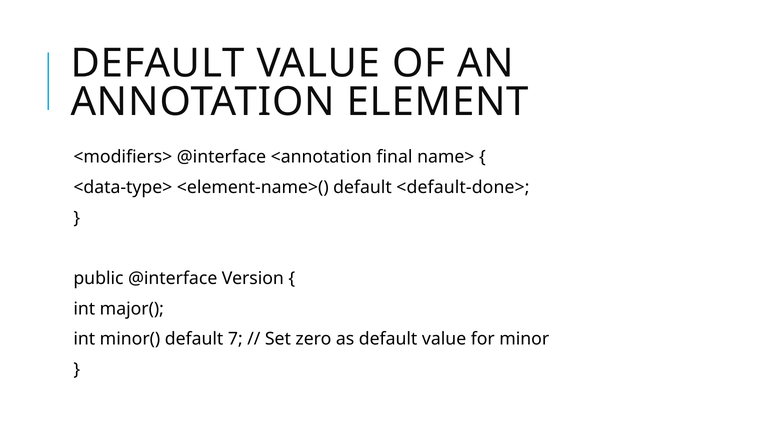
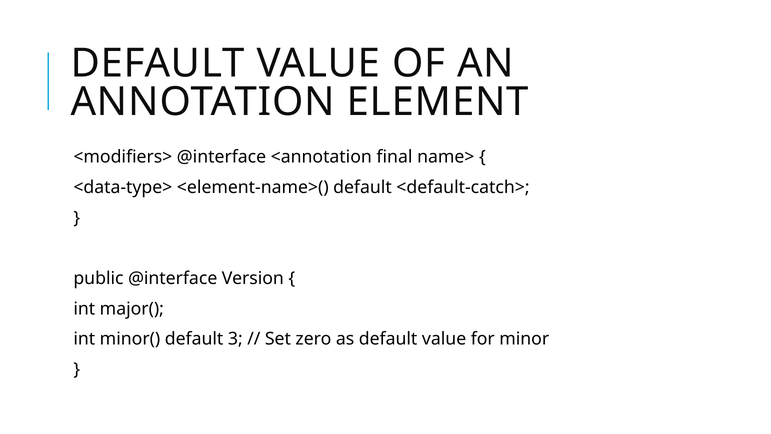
<default-done>: <default-done> -> <default-catch>
7: 7 -> 3
